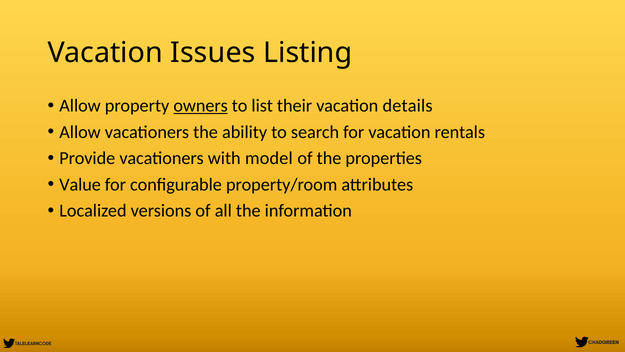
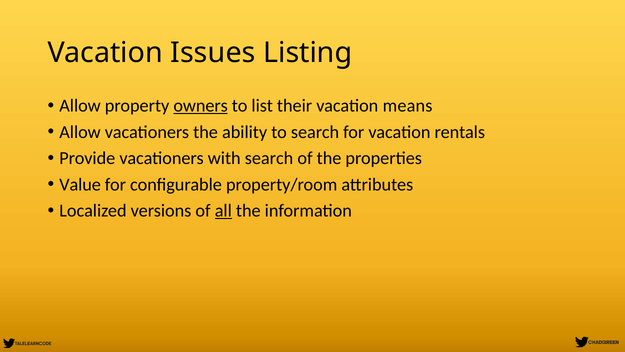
details: details -> means
with model: model -> search
all underline: none -> present
